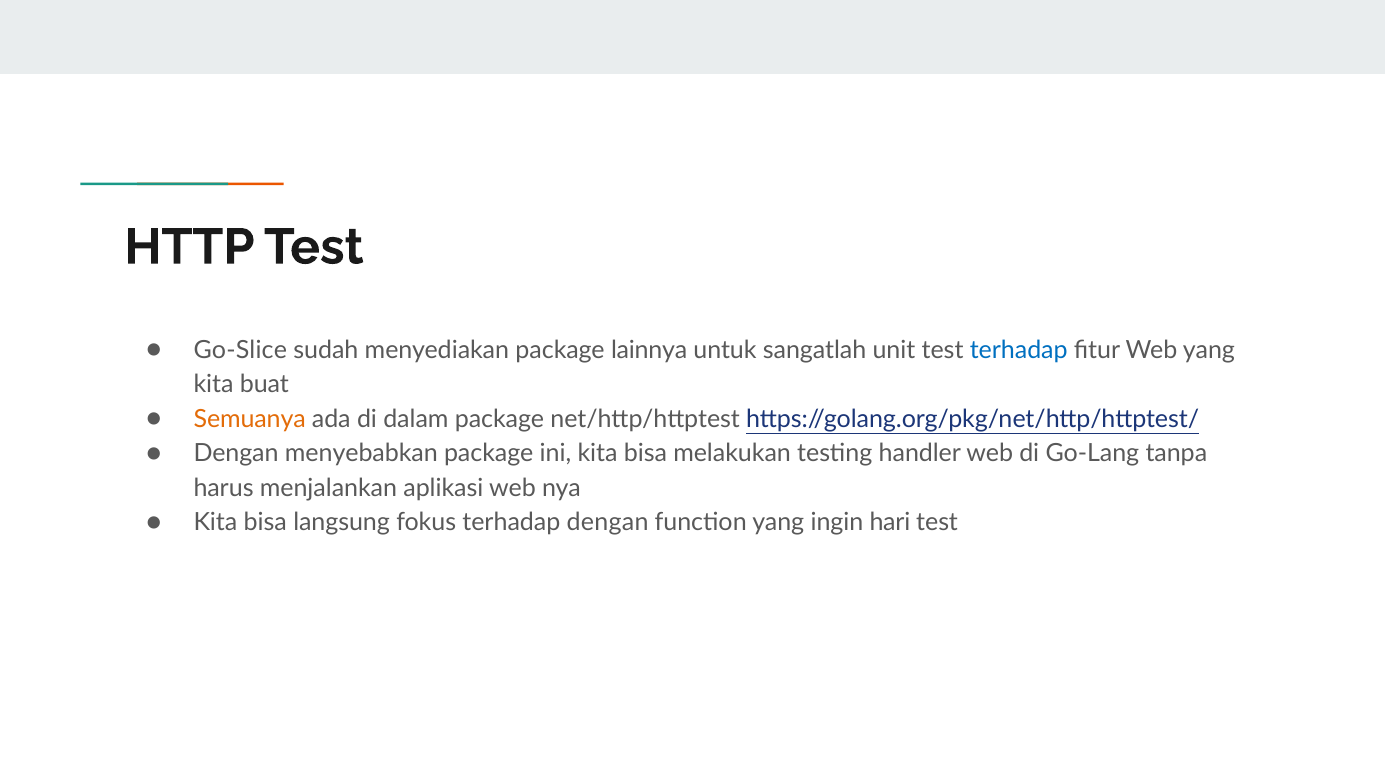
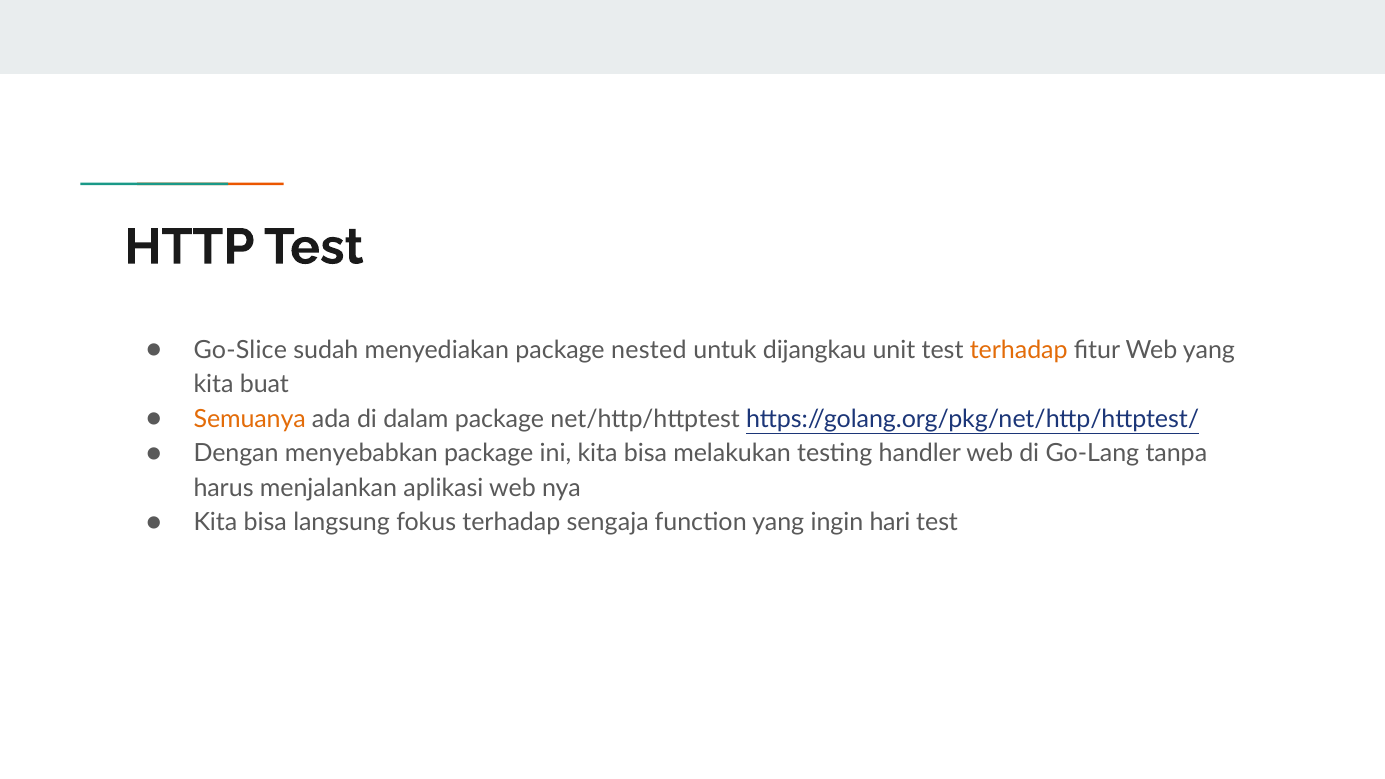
lainnya: lainnya -> nested
sangatlah: sangatlah -> dijangkau
terhadap at (1019, 350) colour: blue -> orange
terhadap dengan: dengan -> sengaja
